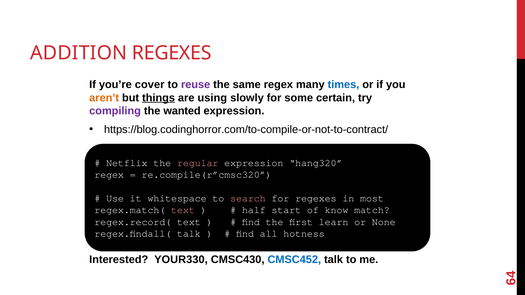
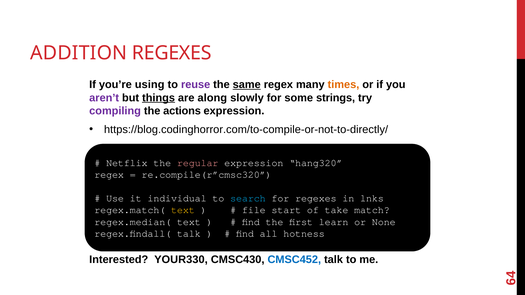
cover: cover -> using
same underline: none -> present
times colour: blue -> orange
aren’t colour: orange -> purple
using: using -> along
certain: certain -> strings
wanted: wanted -> actions
https://blog.codinghorror.com/to-compile-or-not-to-contract/: https://blog.codinghorror.com/to-compile-or-not-to-contract/ -> https://blog.codinghorror.com/to-compile-or-not-to-directly/
whitespace: whitespace -> individual
search colour: pink -> light blue
most: most -> lnks
text at (183, 210) colour: pink -> yellow
half: half -> file
know: know -> take
regex.record(: regex.record( -> regex.median(
